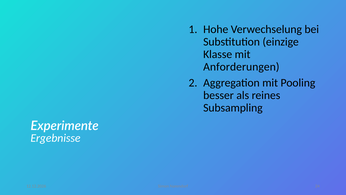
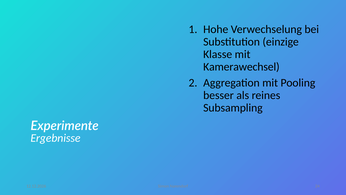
Anforderungen: Anforderungen -> Kamerawechsel
